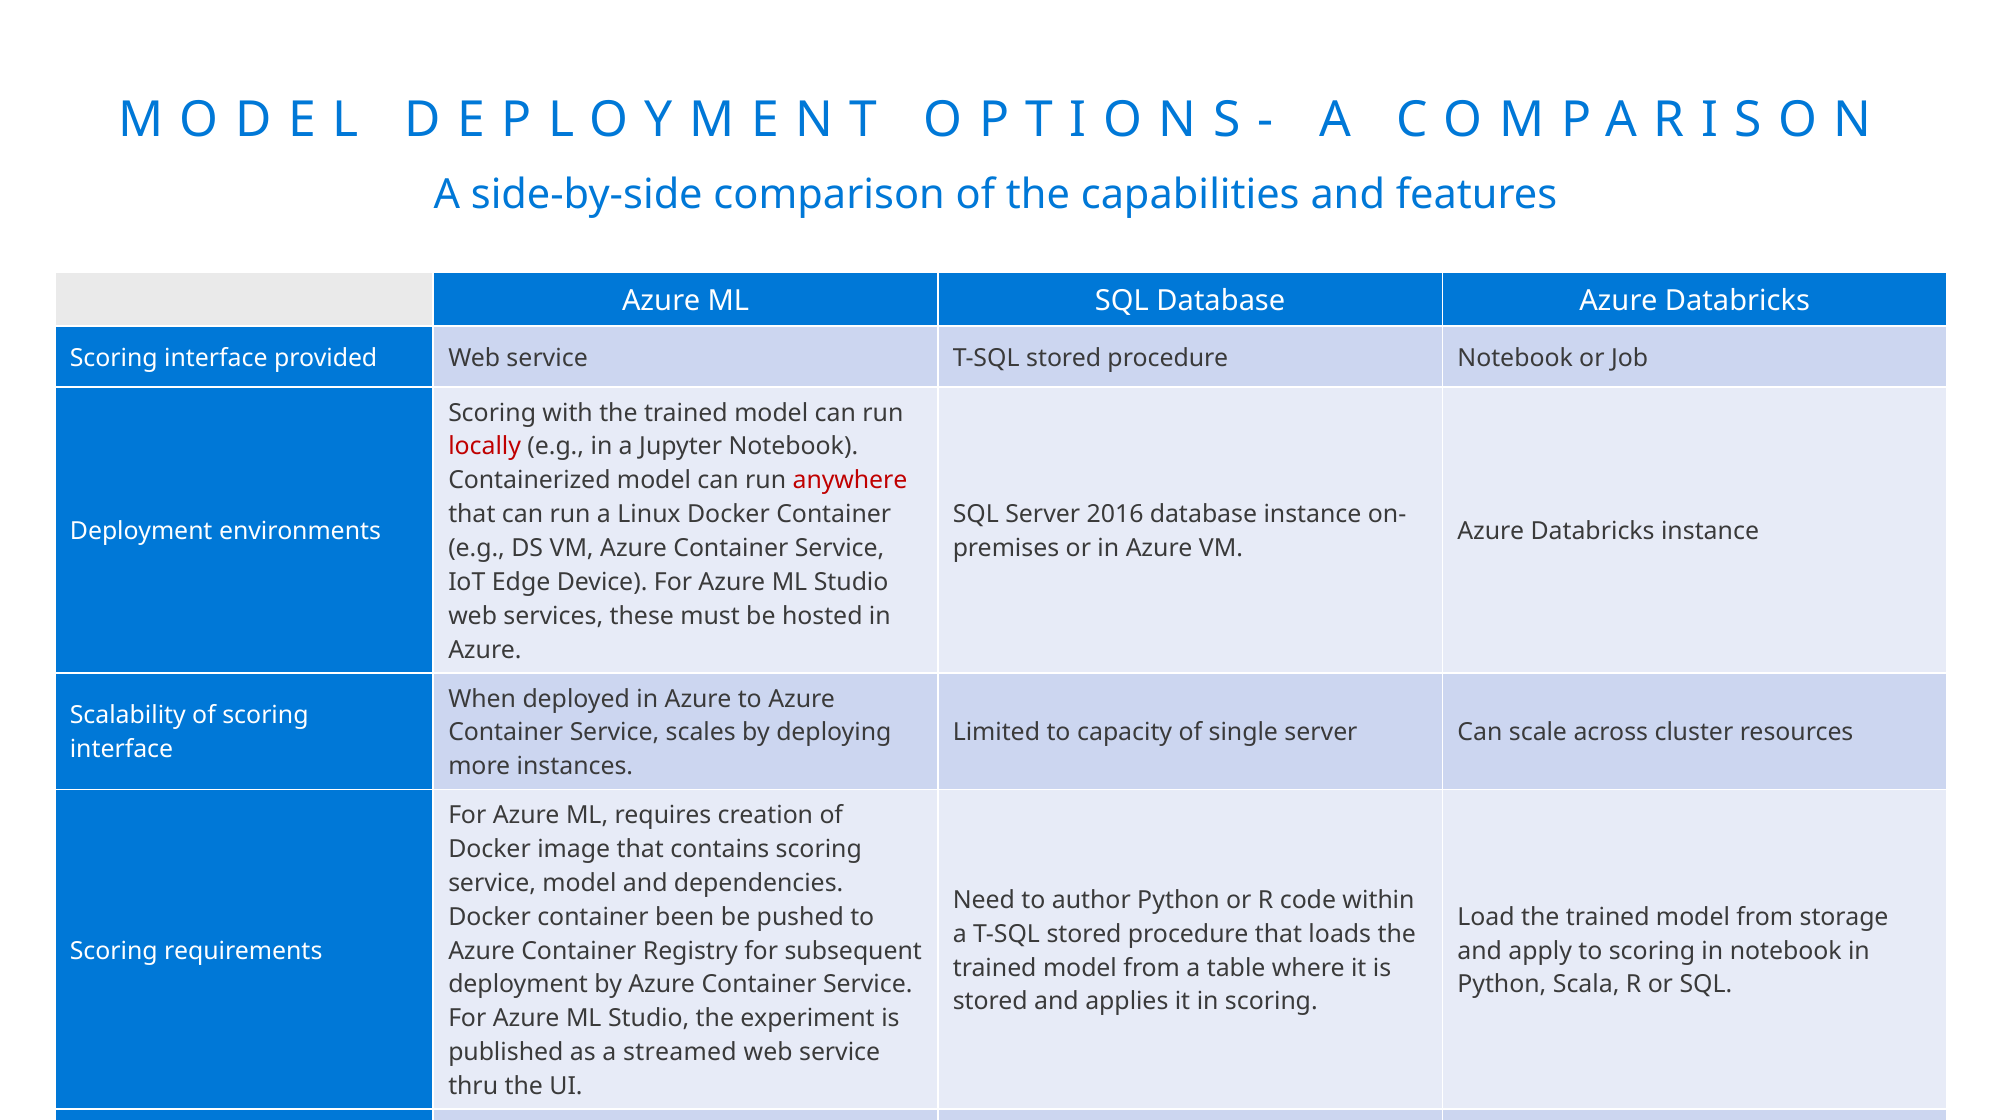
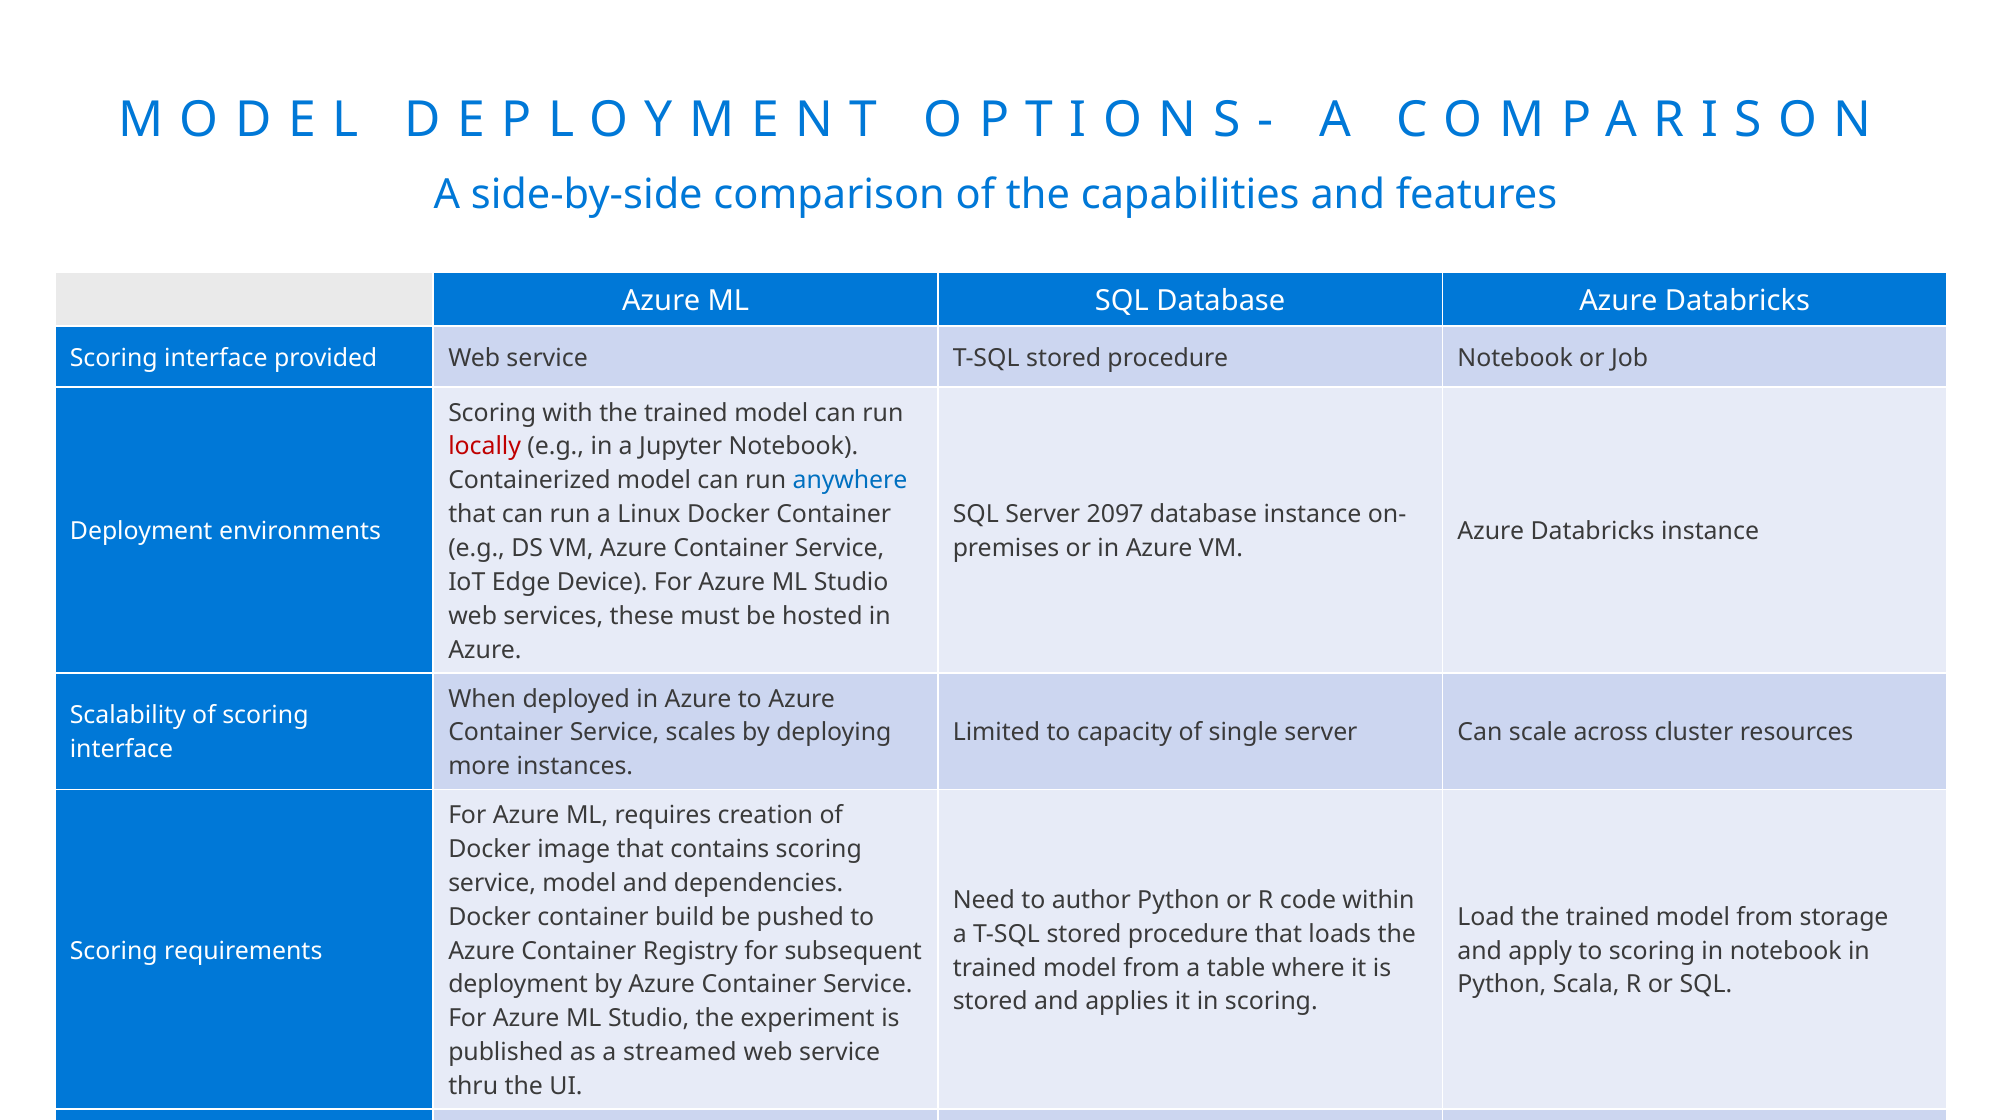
anywhere colour: red -> blue
2016: 2016 -> 2097
been: been -> build
